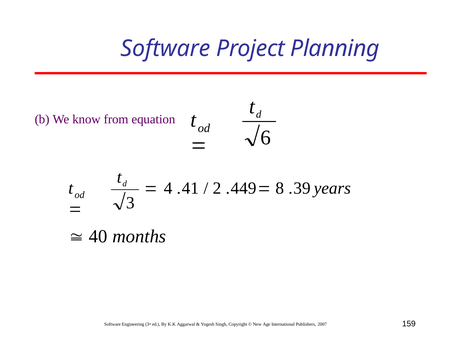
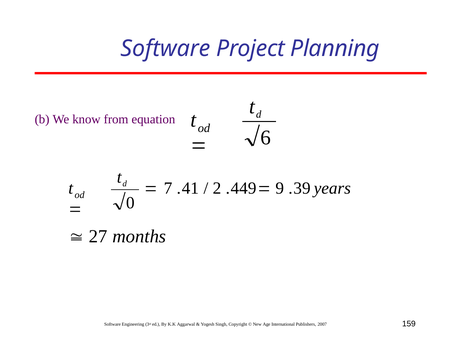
4: 4 -> 7
8: 8 -> 9
3: 3 -> 0
40: 40 -> 27
